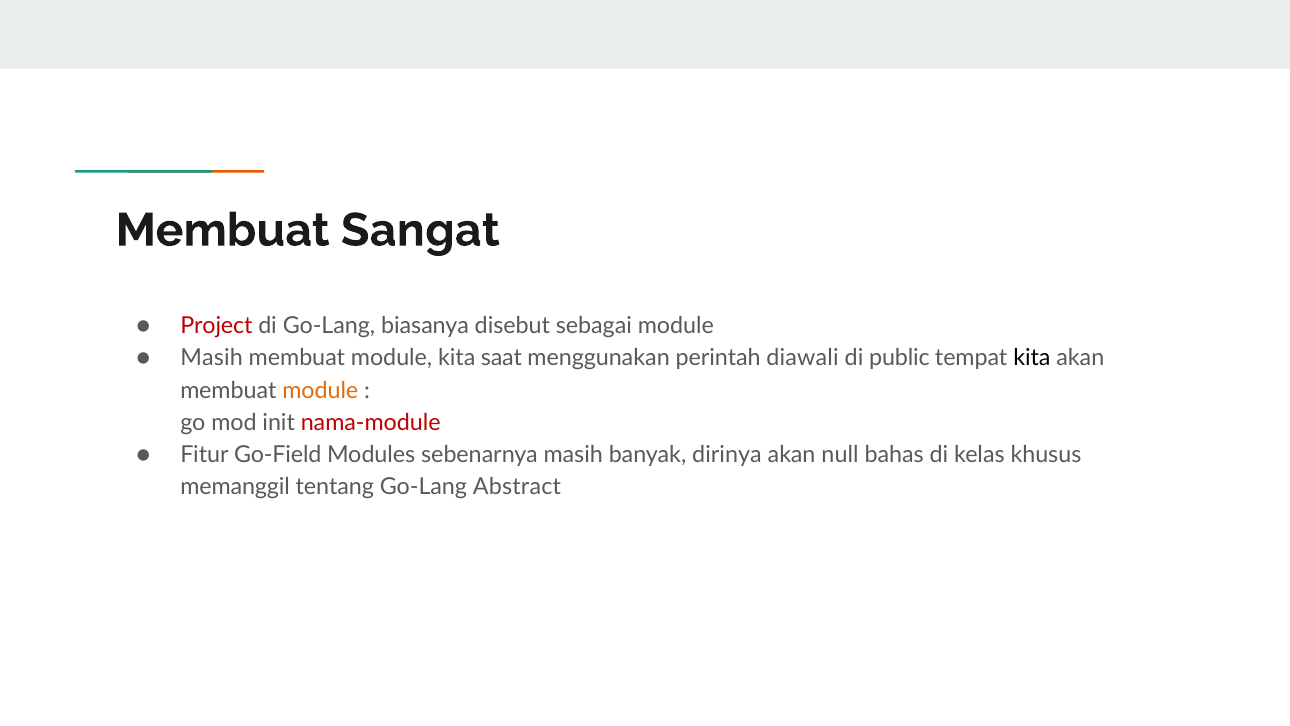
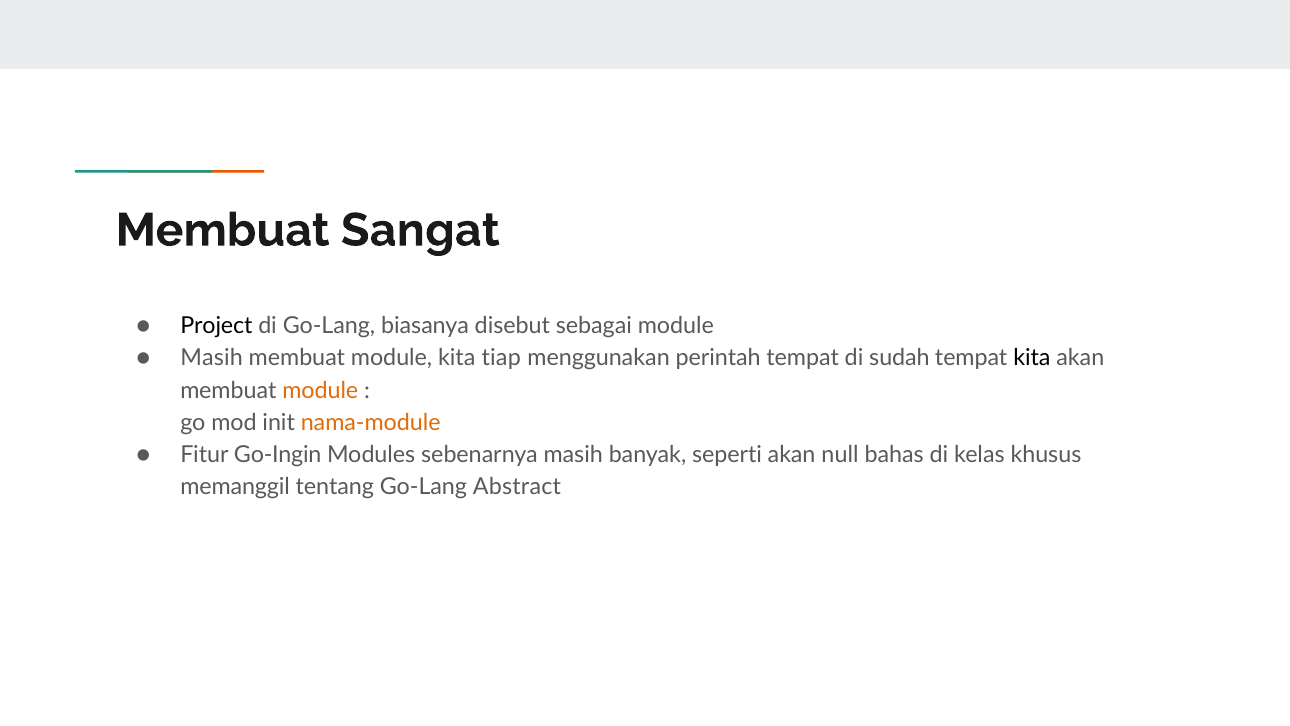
Project colour: red -> black
saat: saat -> tiap
perintah diawali: diawali -> tempat
public: public -> sudah
nama-module colour: red -> orange
Go-Field: Go-Field -> Go-Ingin
dirinya: dirinya -> seperti
